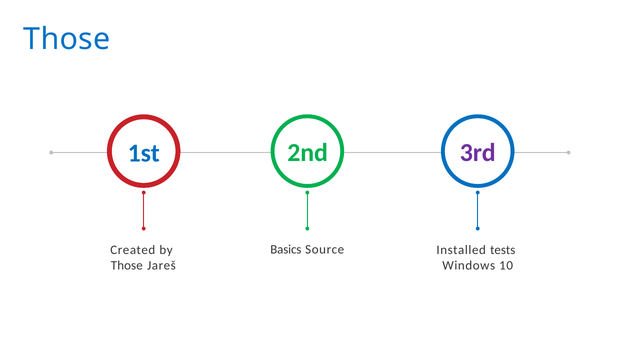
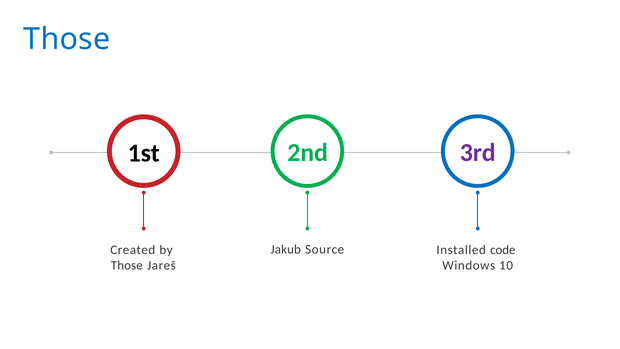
1st colour: blue -> black
Basics: Basics -> Jakub
tests: tests -> code
